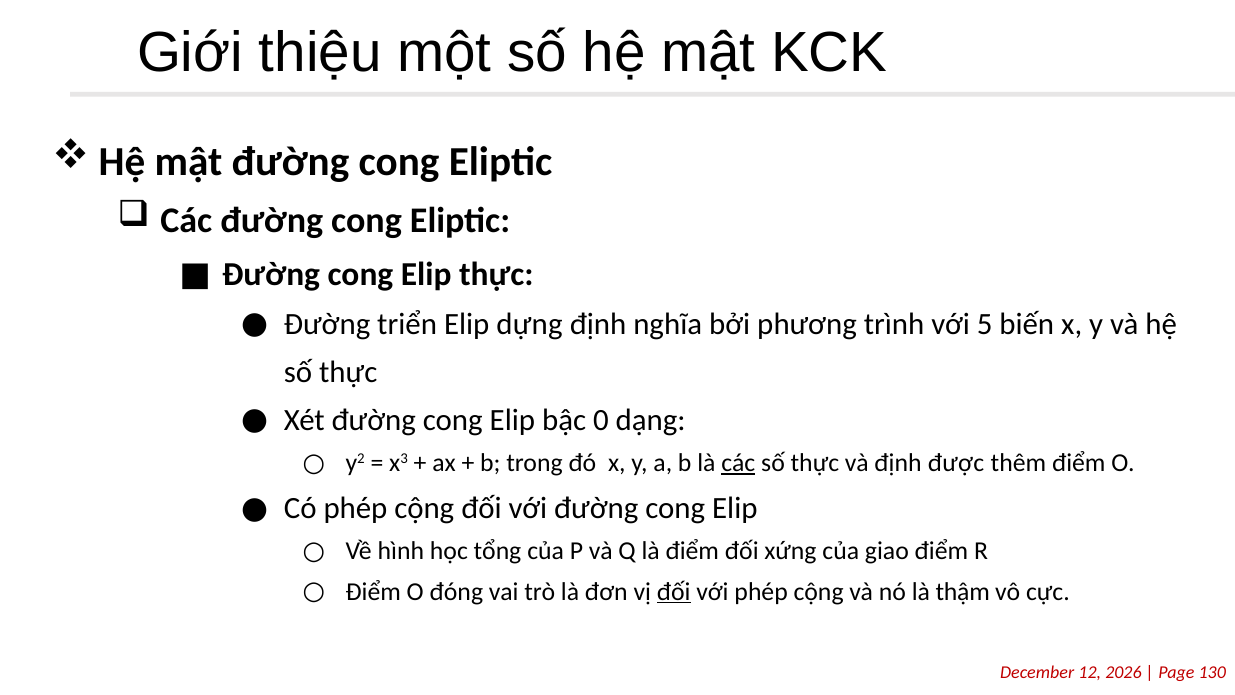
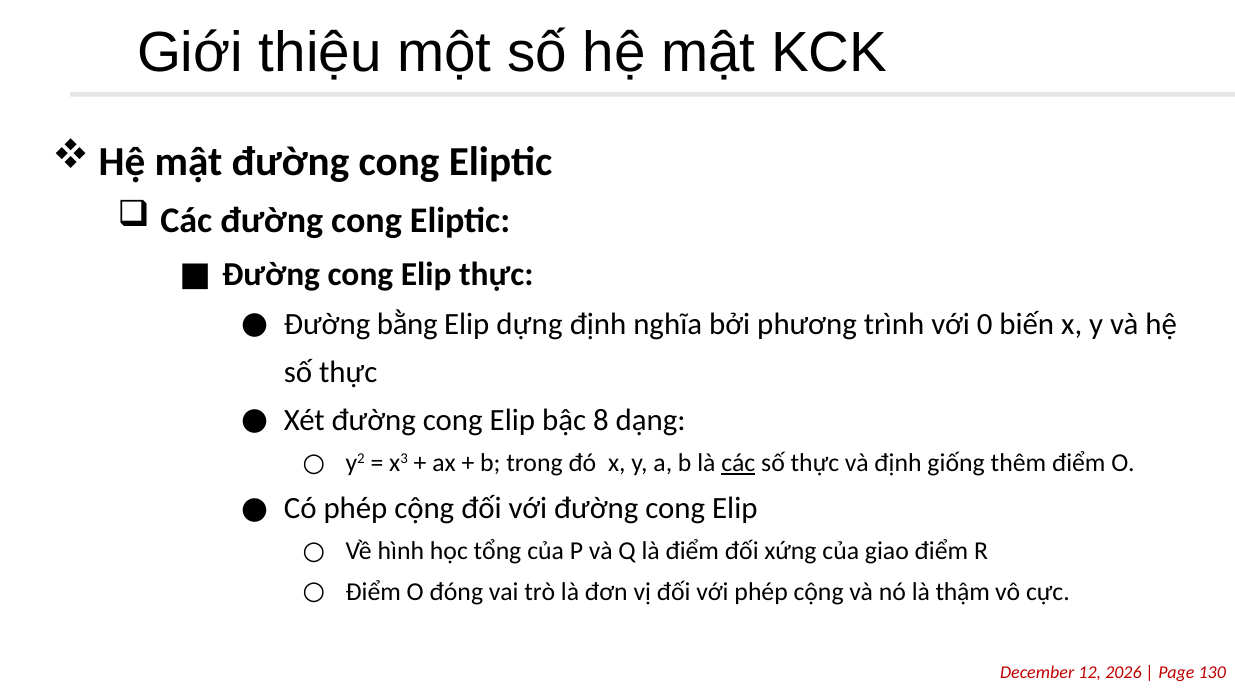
triển: triển -> bằng
5: 5 -> 0
0: 0 -> 8
được: được -> giống
đối at (674, 591) underline: present -> none
